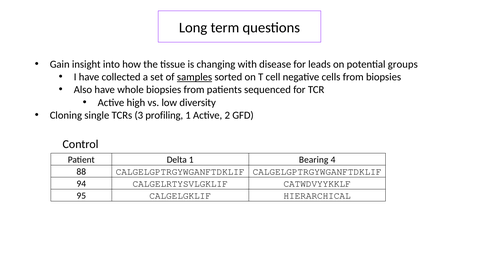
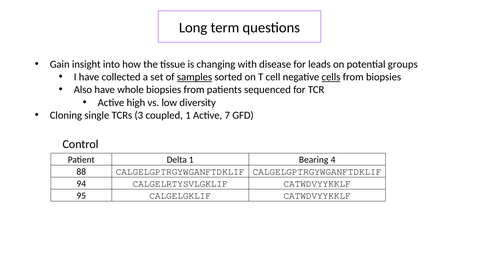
cells underline: none -> present
profiling: profiling -> coupled
2: 2 -> 7
CALGELGKLIF HIERARCHICAL: HIERARCHICAL -> CATWDVYYKKLF
